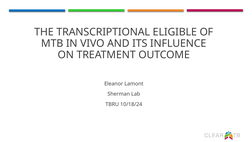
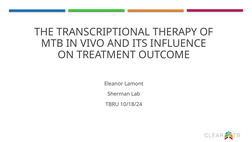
ELIGIBLE: ELIGIBLE -> THERAPY
